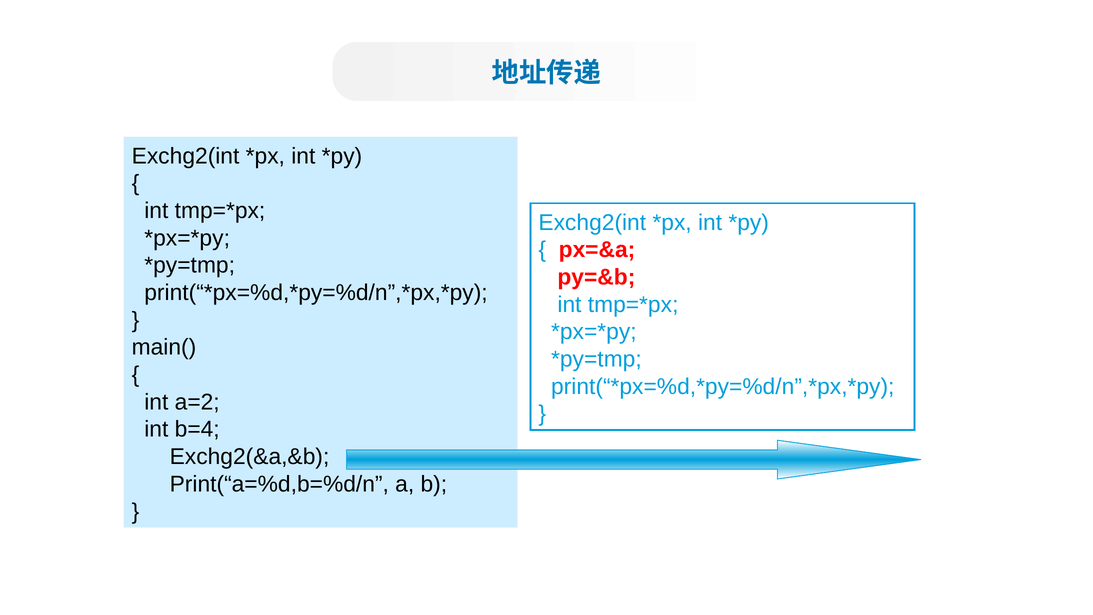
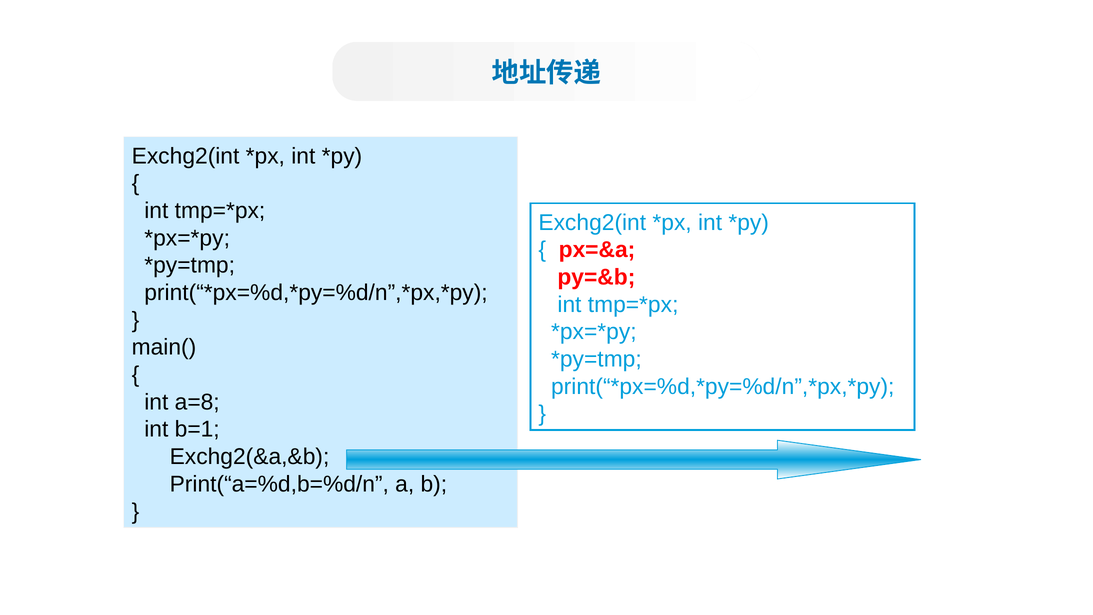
a=2: a=2 -> a=8
b=4: b=4 -> b=1
